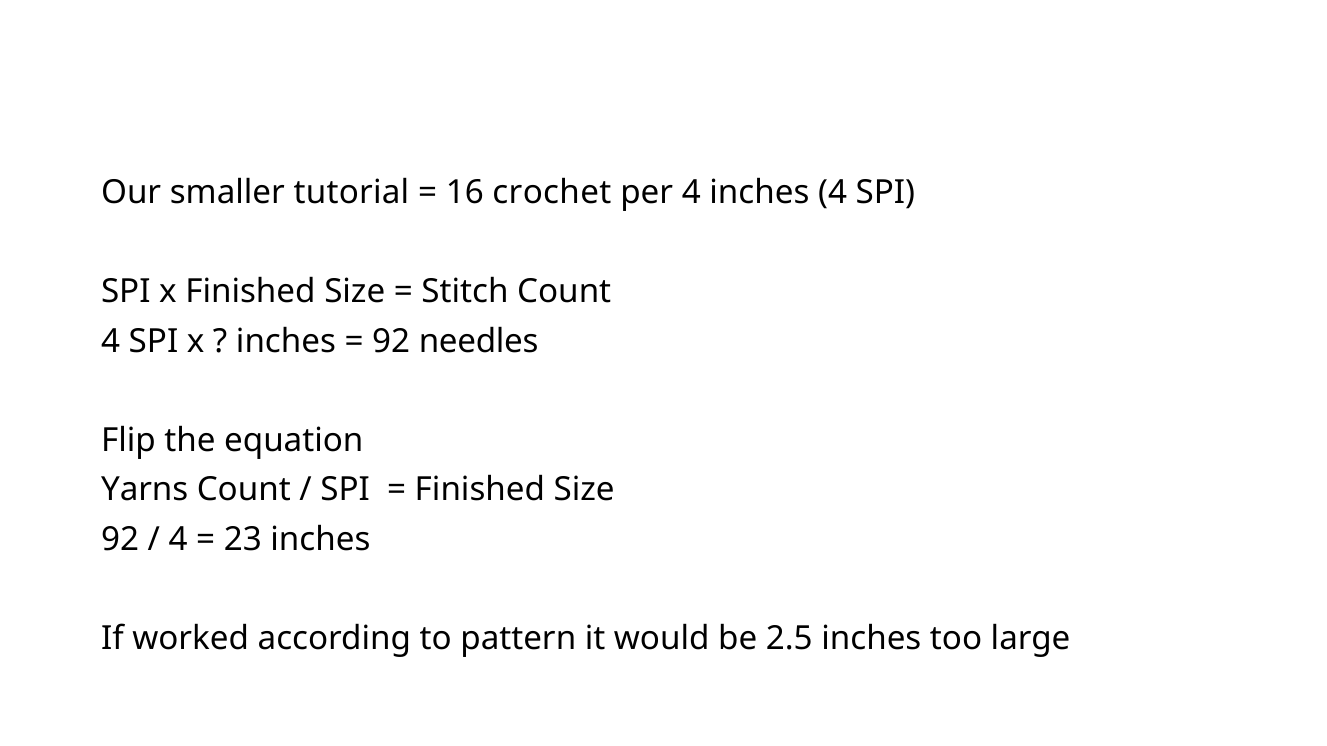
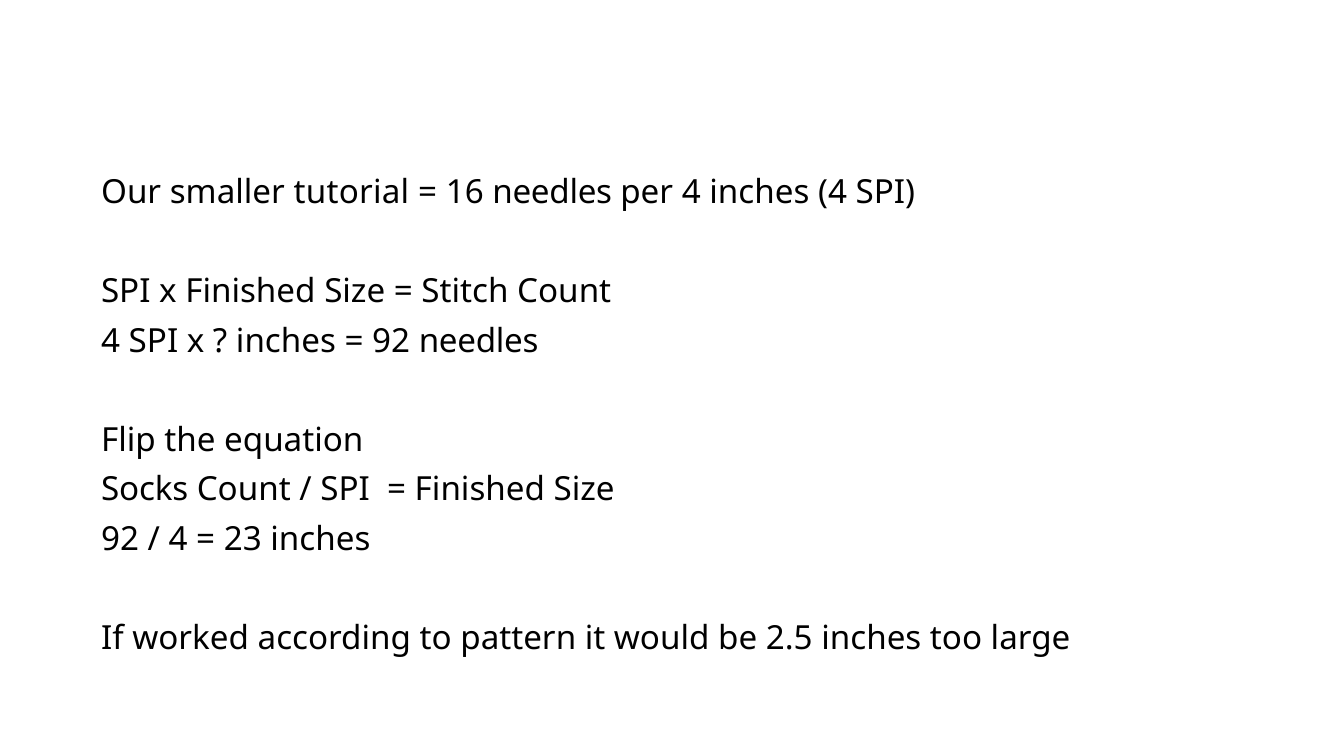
16 crochet: crochet -> needles
Yarns: Yarns -> Socks
